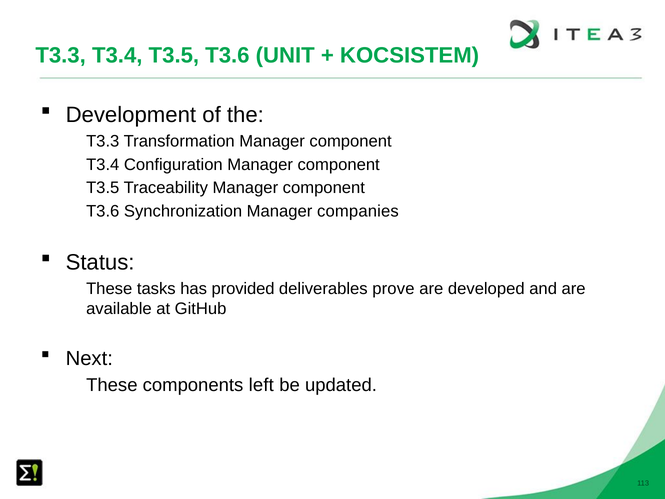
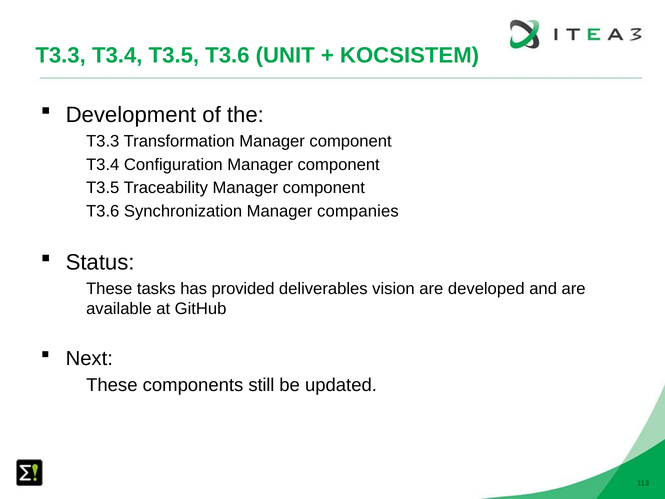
prove: prove -> vision
left: left -> still
